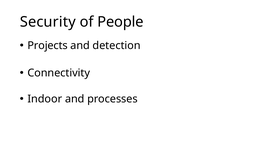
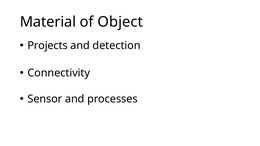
Security: Security -> Material
People: People -> Object
Indoor: Indoor -> Sensor
